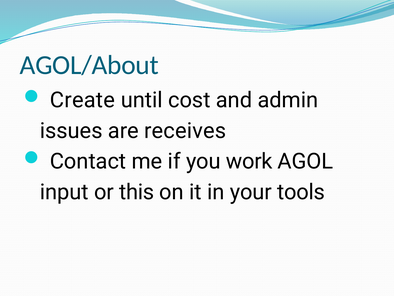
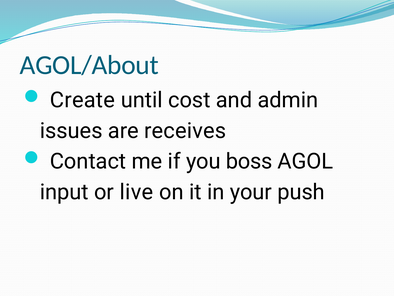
work: work -> boss
this: this -> live
tools: tools -> push
